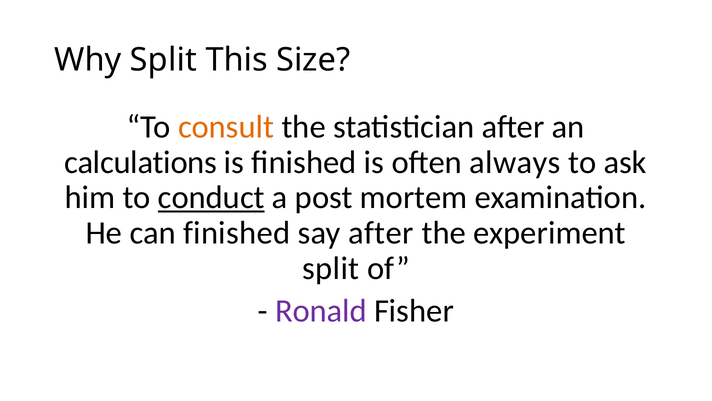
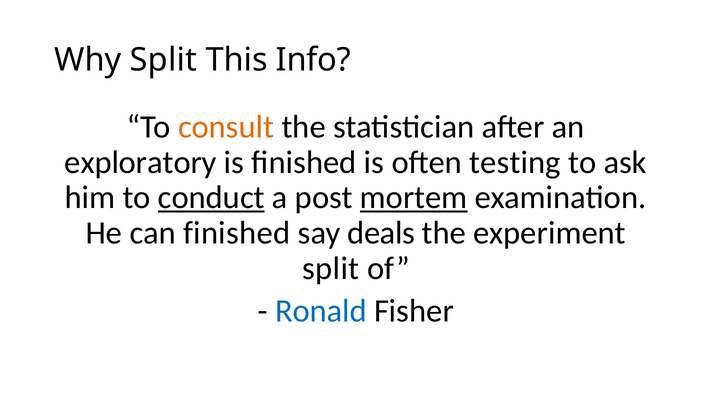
Size: Size -> Info
calculations: calculations -> exploratory
always: always -> testing
mortem underline: none -> present
say after: after -> deals
Ronald colour: purple -> blue
